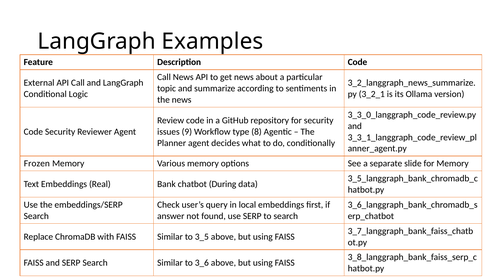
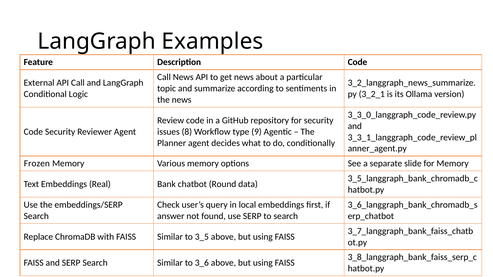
9: 9 -> 8
8: 8 -> 9
During: During -> Round
